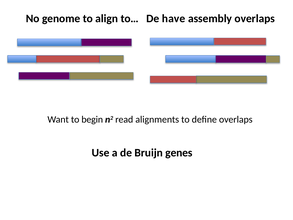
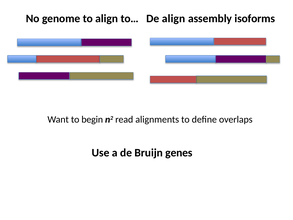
De have: have -> align
assembly overlaps: overlaps -> isoforms
